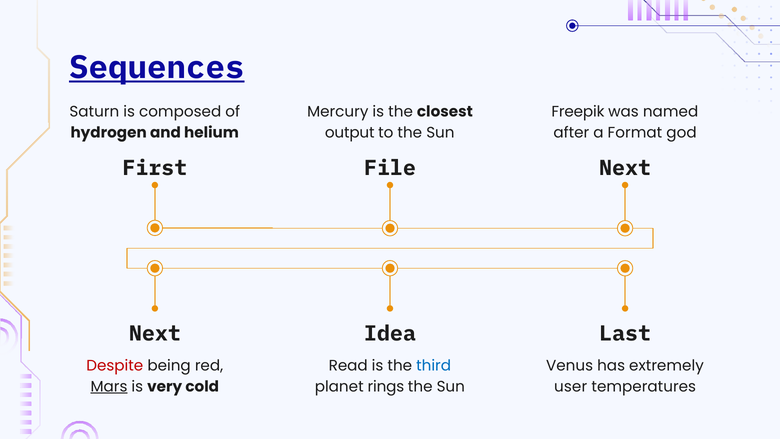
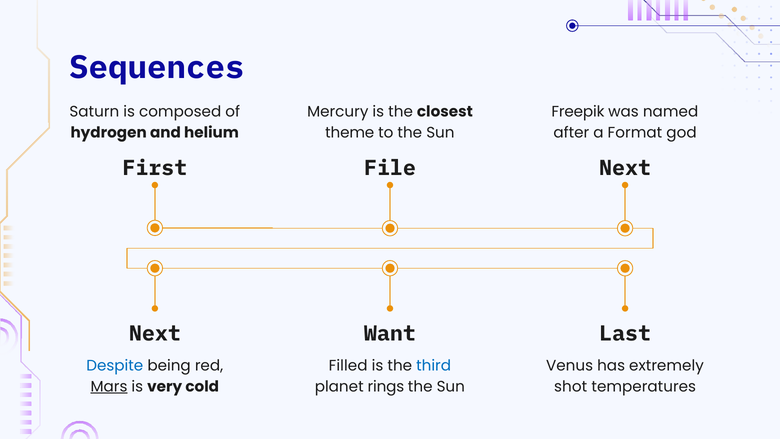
Sequences underline: present -> none
output: output -> theme
Idea: Idea -> Want
Despite colour: red -> blue
Read: Read -> Filled
user: user -> shot
